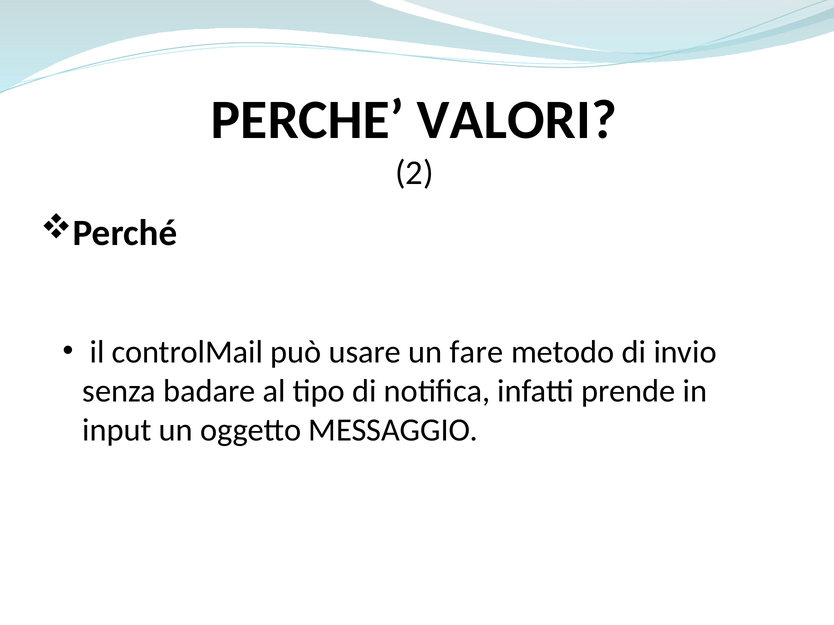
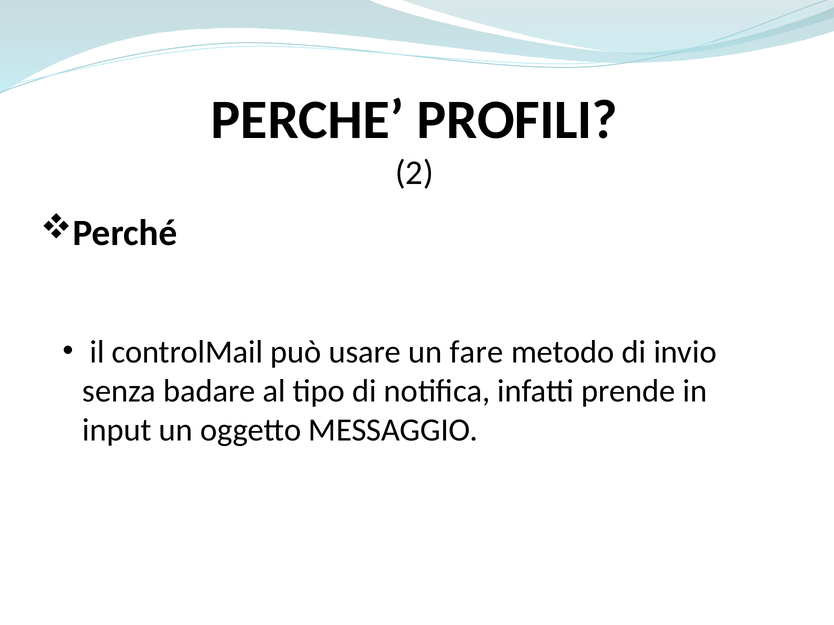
VALORI: VALORI -> PROFILI
